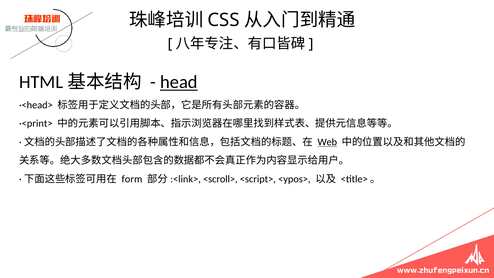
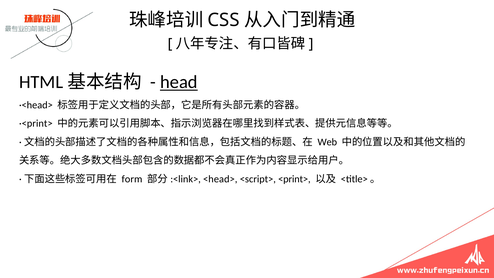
Web underline: present -> none
<scroll>: <scroll> -> <head>
<ypos>: <ypos> -> <print>
